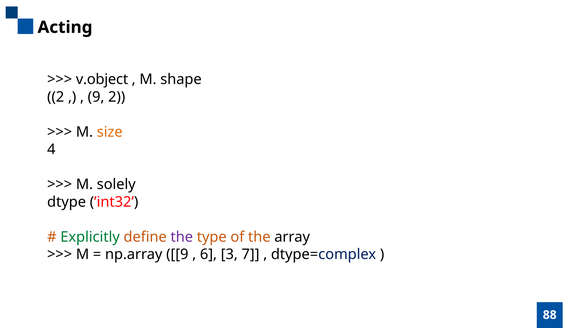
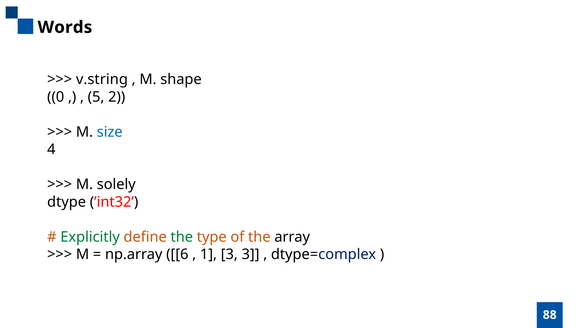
Acting: Acting -> Words
v.object: v.object -> v.string
2 at (56, 97): 2 -> 0
9 at (96, 97): 9 -> 5
size colour: orange -> blue
the at (182, 237) colour: purple -> green
np.array 9: 9 -> 6
6: 6 -> 1
3 7: 7 -> 3
